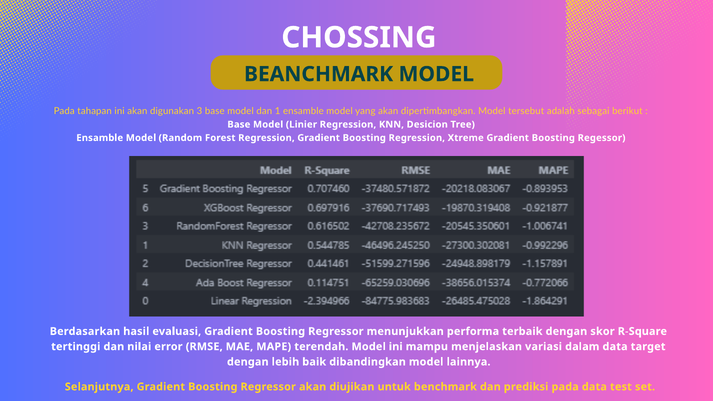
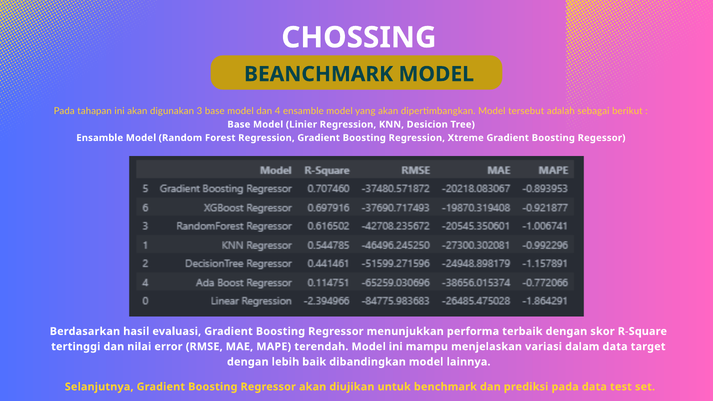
1: 1 -> 4
